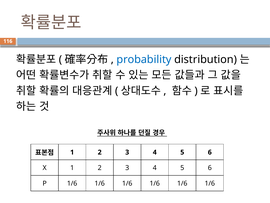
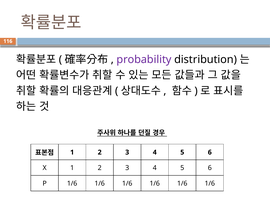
probability colour: blue -> purple
